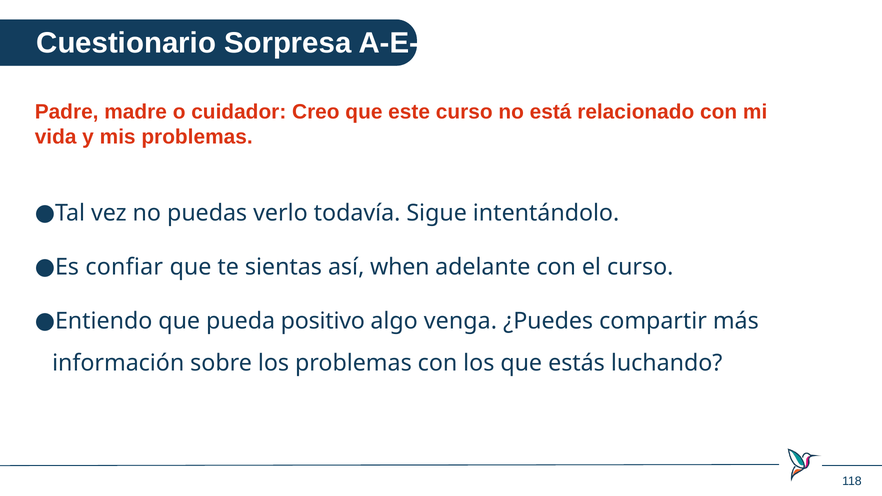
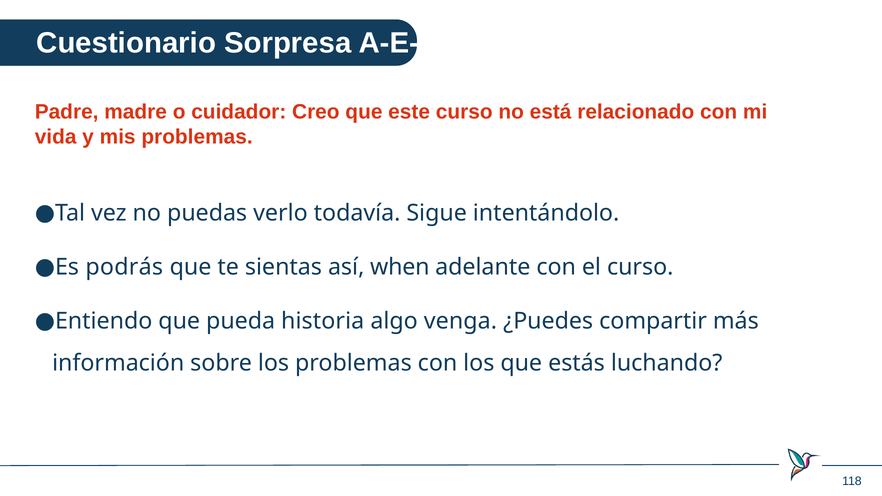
confiar: confiar -> podrás
positivo: positivo -> historia
